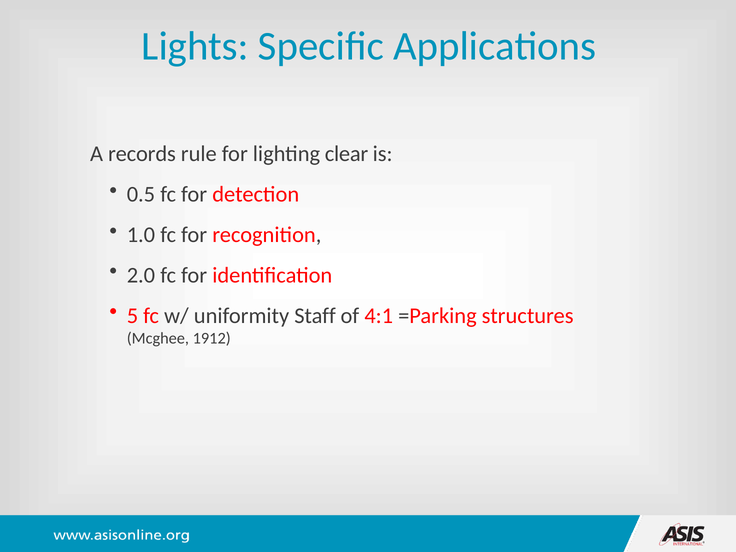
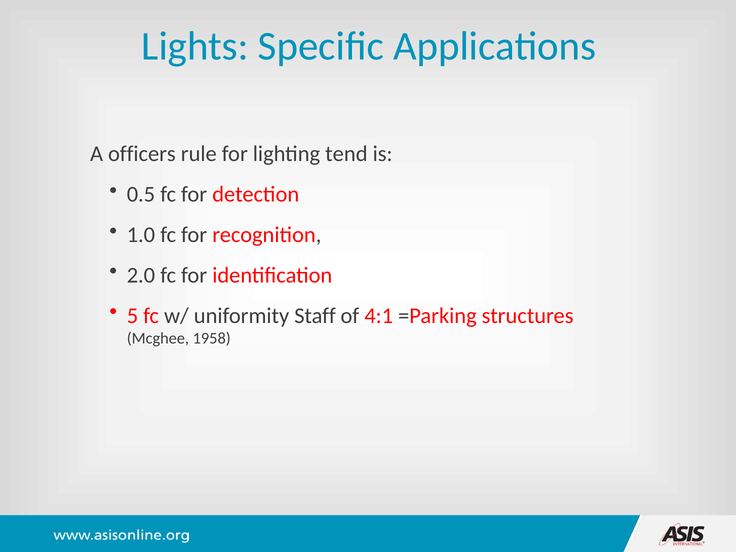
records: records -> officers
clear: clear -> tend
1912: 1912 -> 1958
